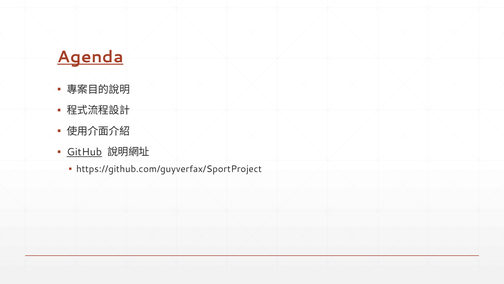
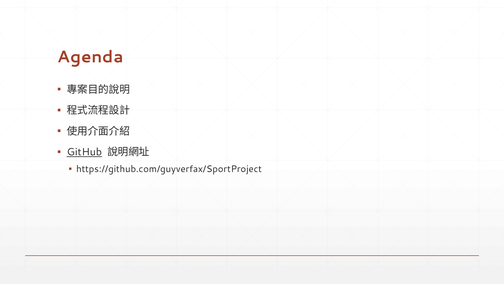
Agenda underline: present -> none
